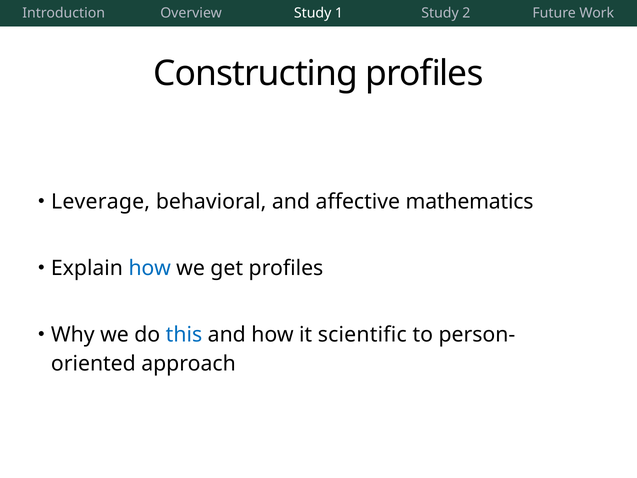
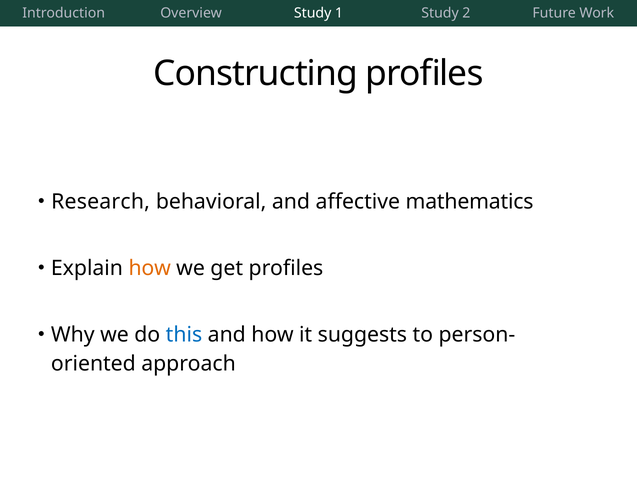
Leverage: Leverage -> Research
how at (150, 268) colour: blue -> orange
scientific: scientific -> suggests
